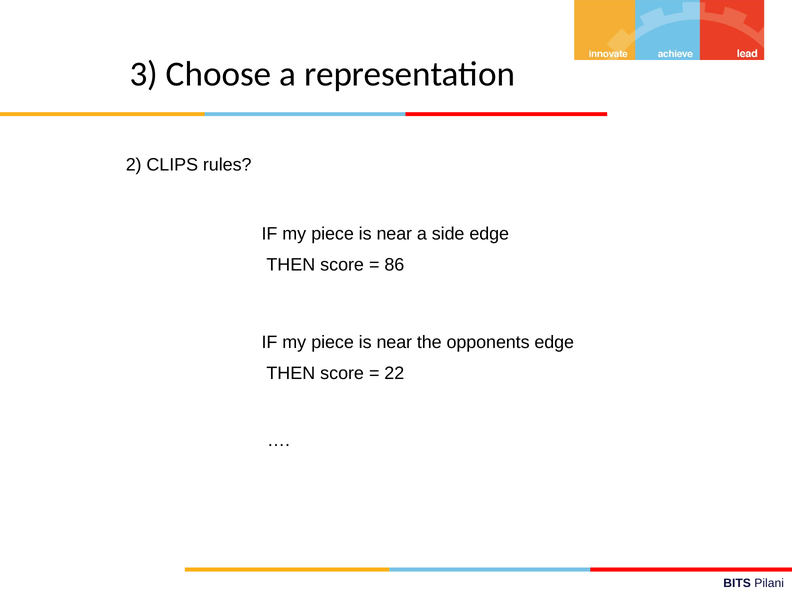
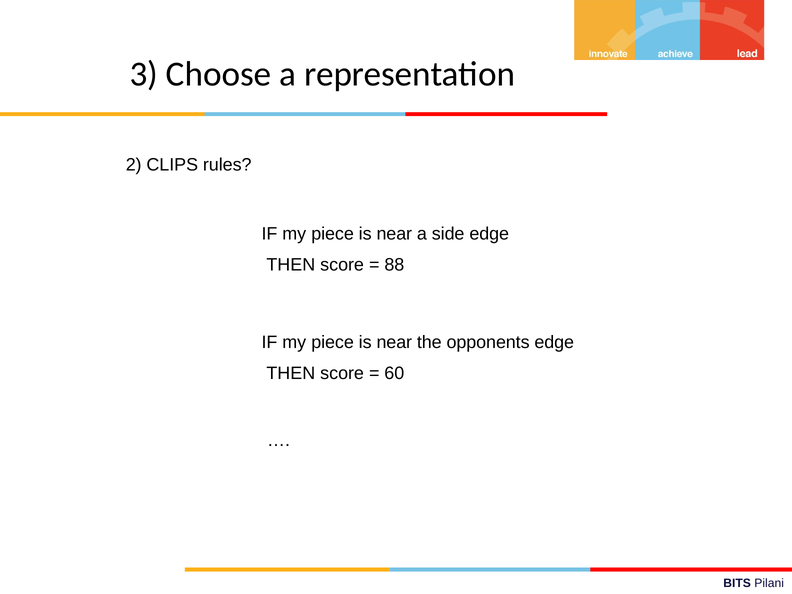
86: 86 -> 88
22: 22 -> 60
